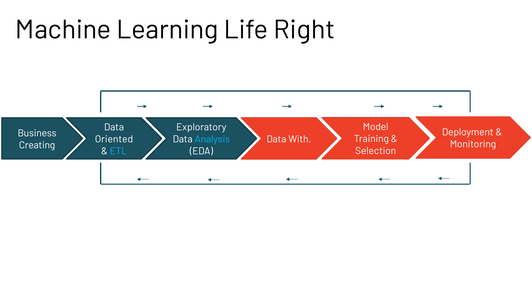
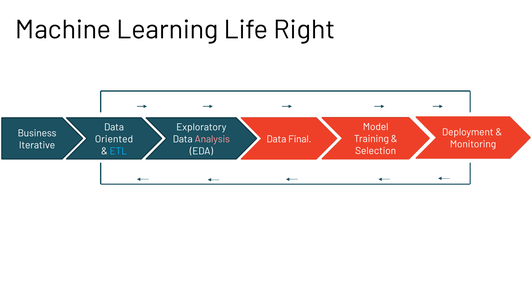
Analysis colour: light blue -> pink
With: With -> Final
Creating: Creating -> Iterative
